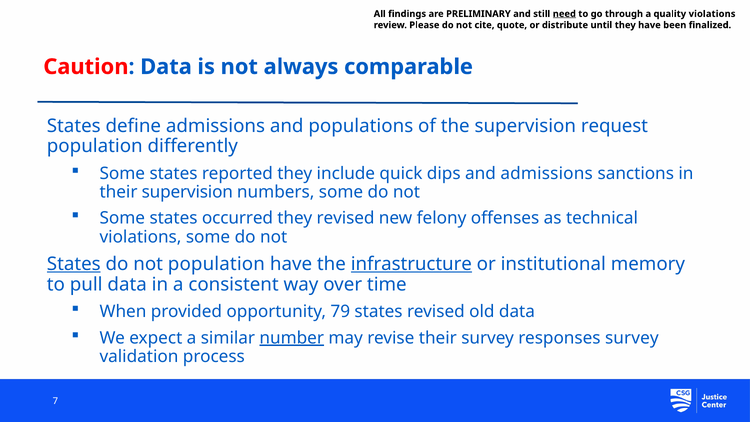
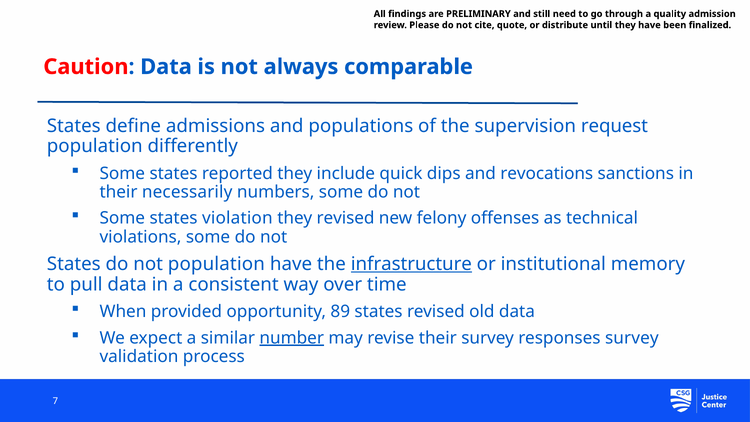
need underline: present -> none
quality violations: violations -> admission
and admissions: admissions -> revocations
their supervision: supervision -> necessarily
occurred: occurred -> violation
States at (74, 264) underline: present -> none
79: 79 -> 89
